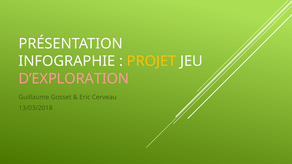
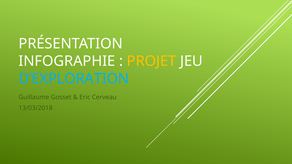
D’EXPLORATION colour: pink -> light blue
